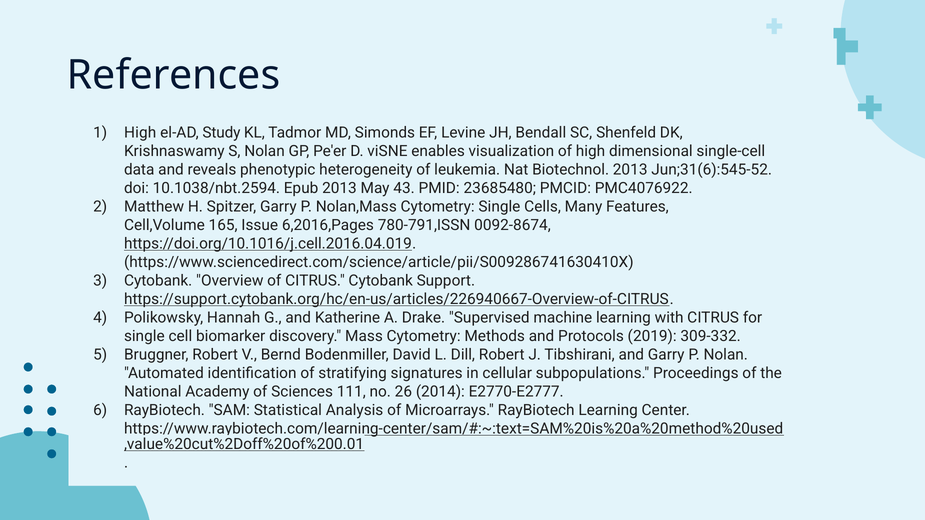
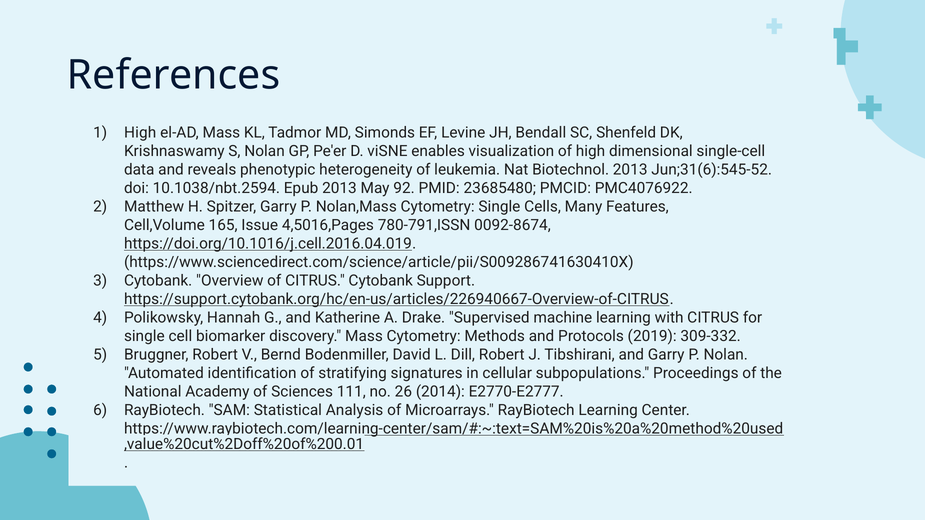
el-AD Study: Study -> Mass
43: 43 -> 92
6,2016,Pages: 6,2016,Pages -> 4,5016,Pages
